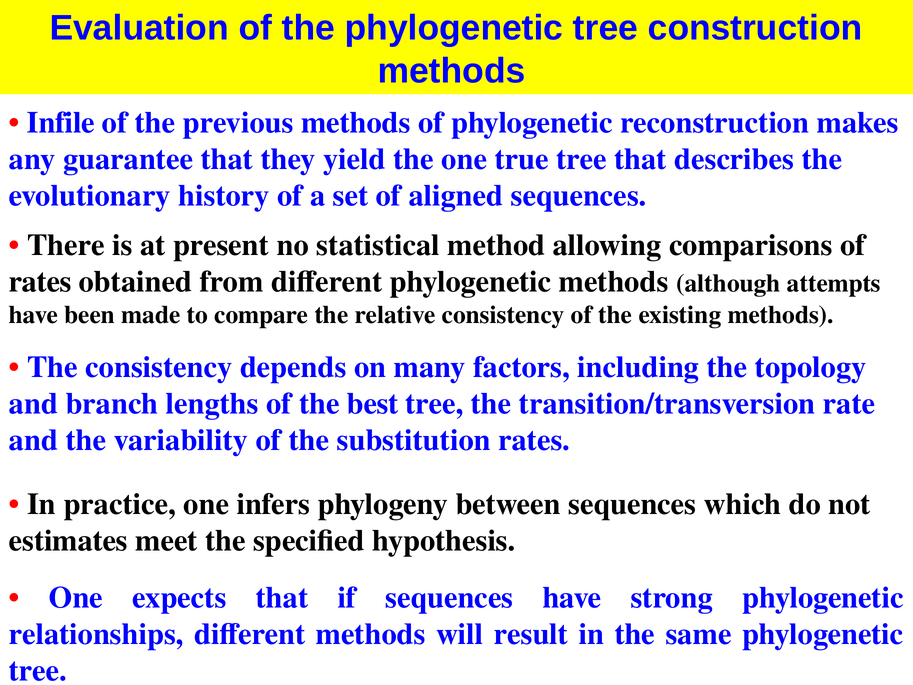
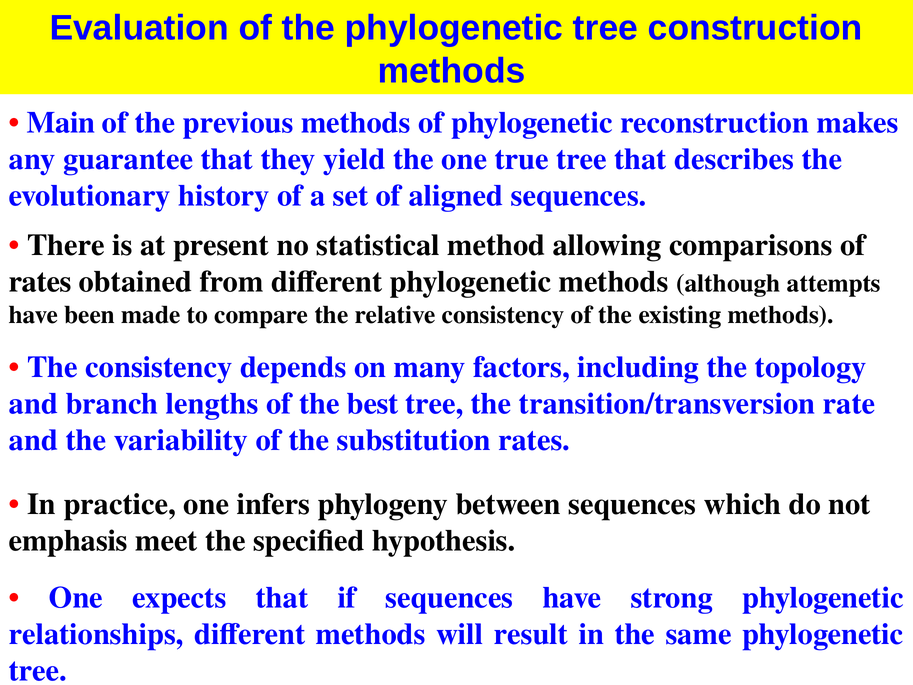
Infile: Infile -> Main
estimates: estimates -> emphasis
